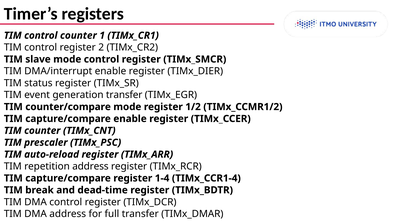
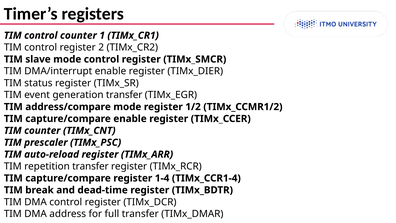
counter/compare: counter/compare -> address/compare
repetition address: address -> transfer
